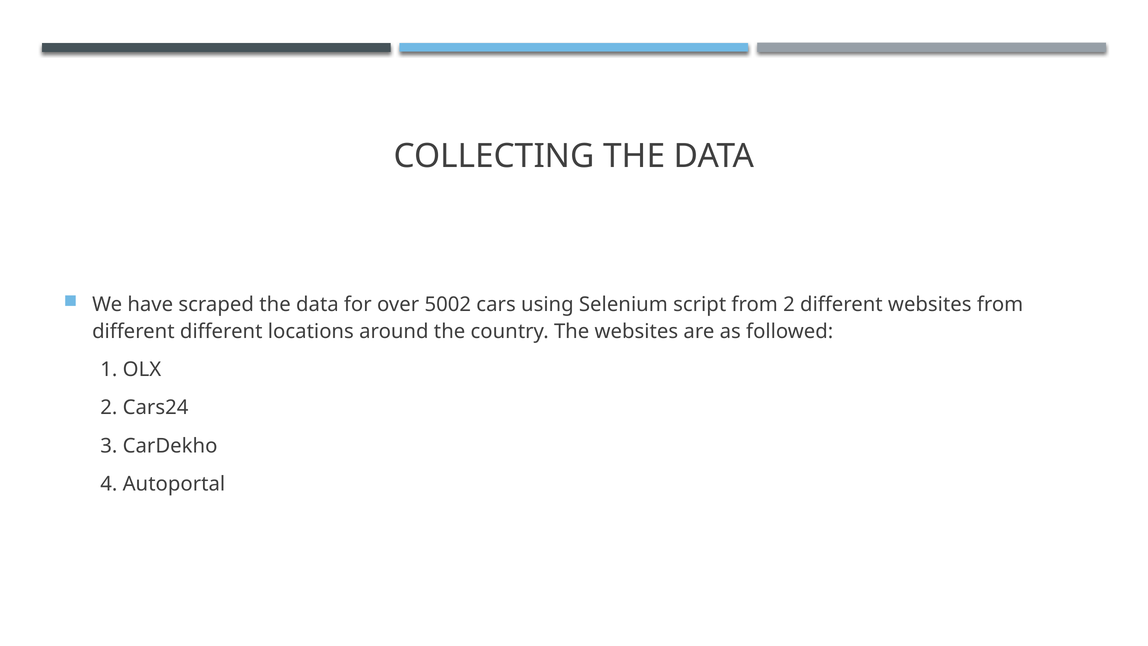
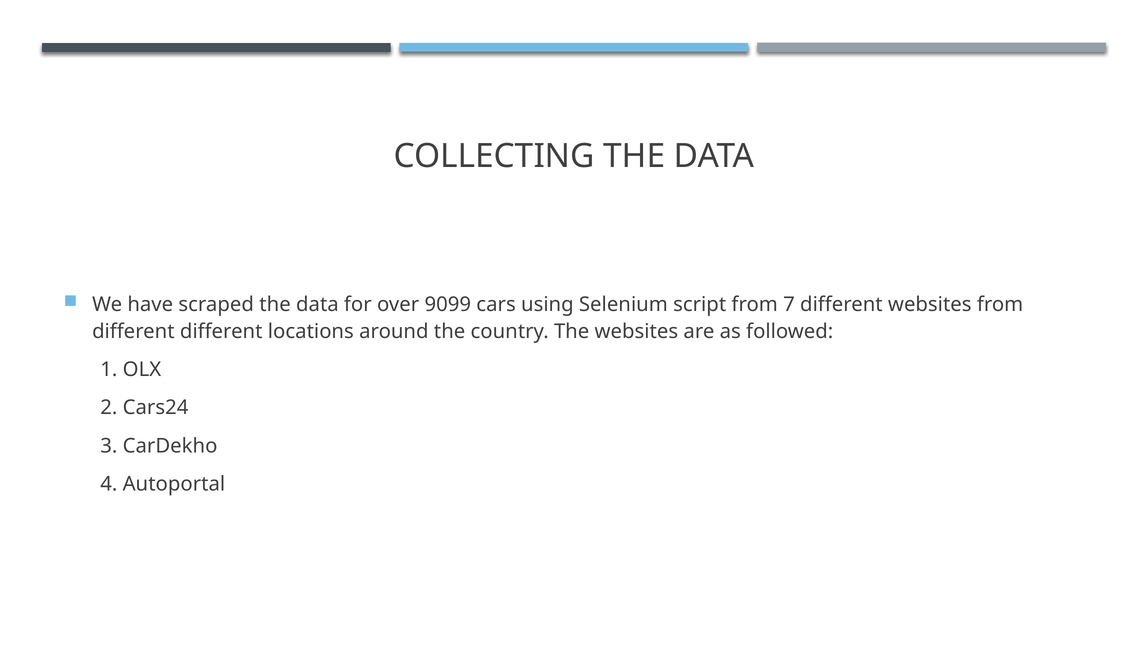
5002: 5002 -> 9099
from 2: 2 -> 7
